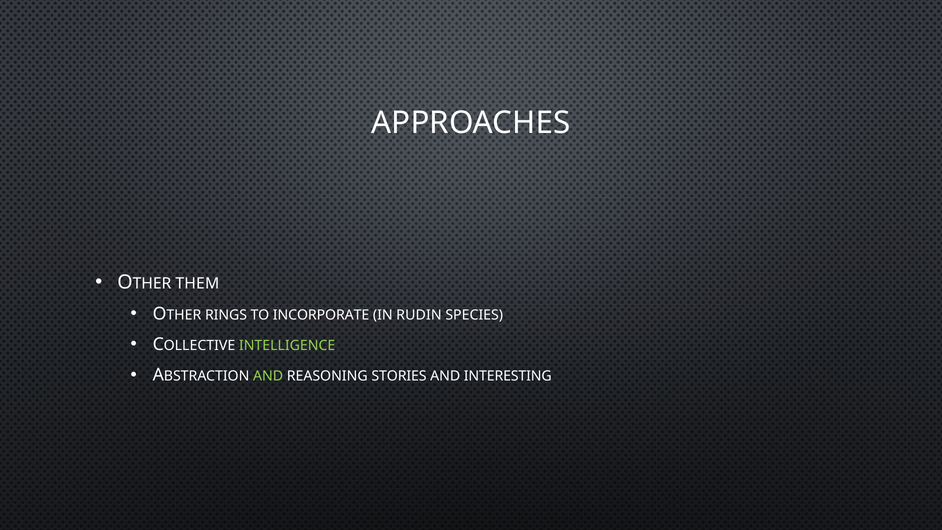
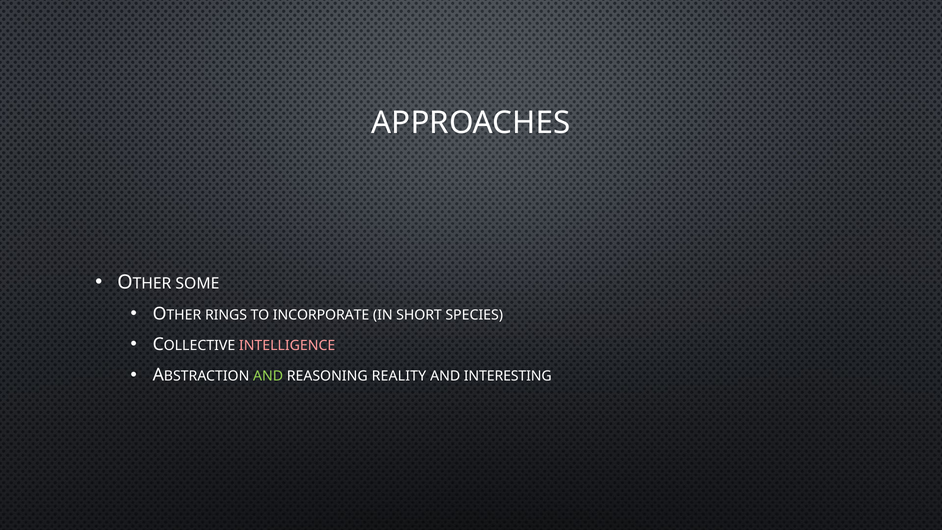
THEM: THEM -> SOME
RUDIN: RUDIN -> SHORT
INTELLIGENCE colour: light green -> pink
STORIES: STORIES -> REALITY
